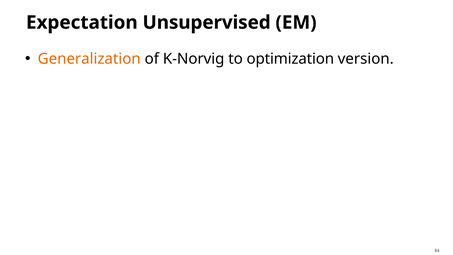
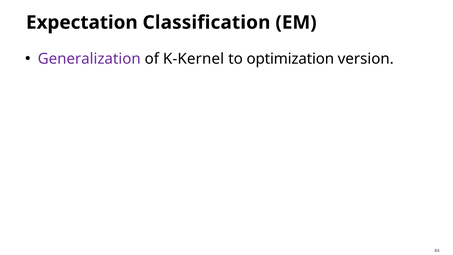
Unsupervised: Unsupervised -> Classification
Generalization colour: orange -> purple
K-Norvig: K-Norvig -> K-Kernel
